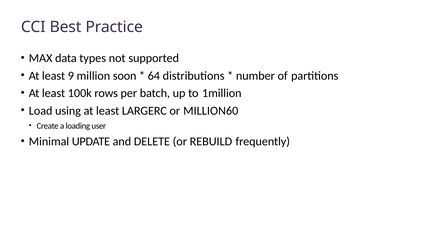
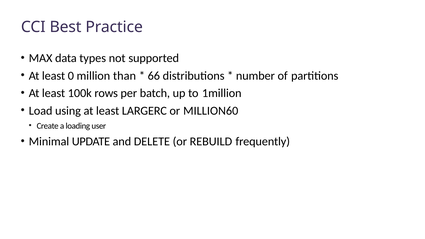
9: 9 -> 0
soon: soon -> than
64: 64 -> 66
